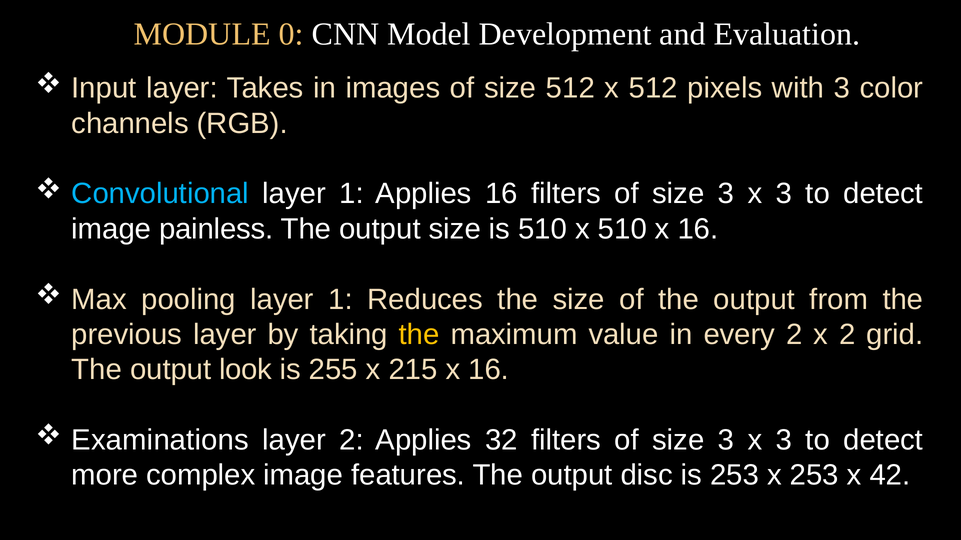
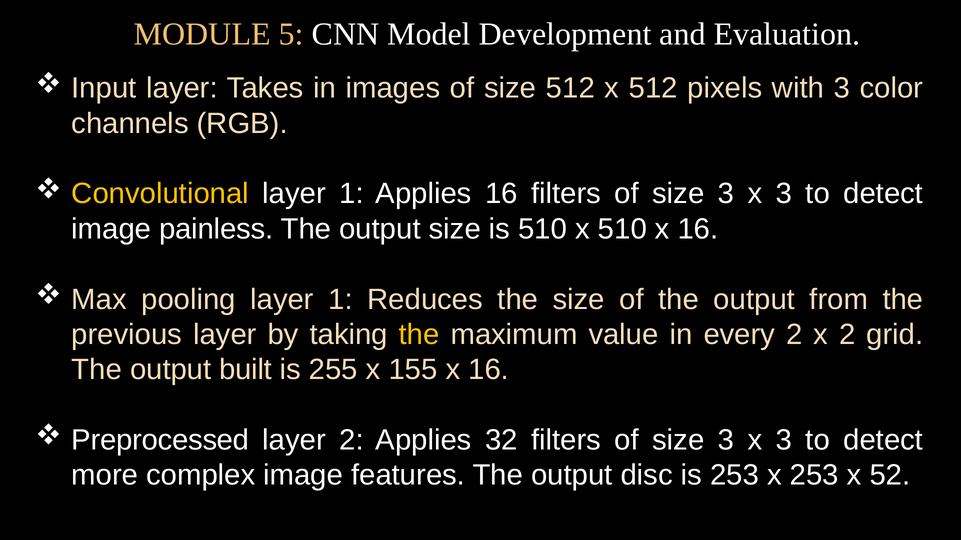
0: 0 -> 5
Convolutional colour: light blue -> yellow
look: look -> built
215: 215 -> 155
Examinations: Examinations -> Preprocessed
42: 42 -> 52
